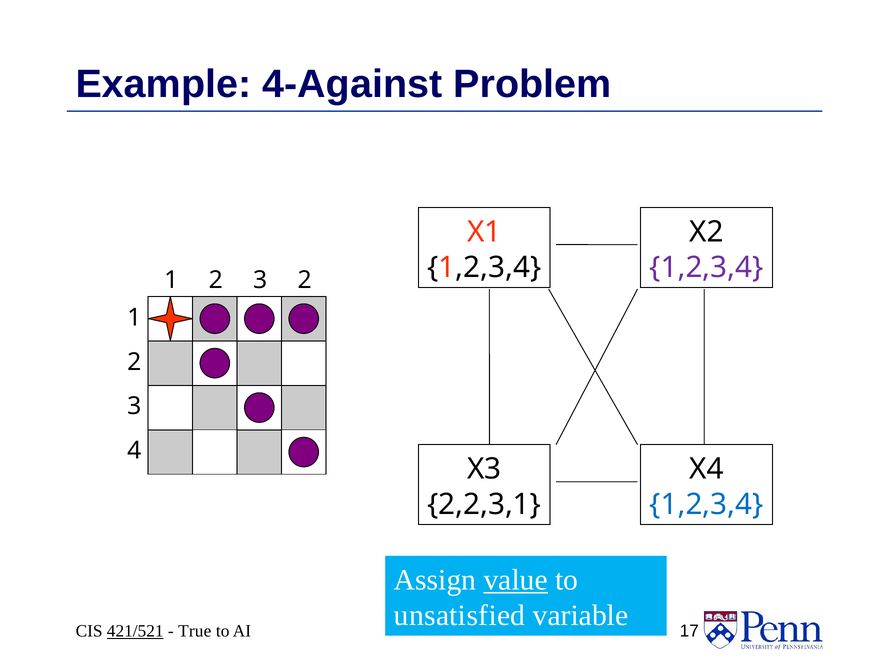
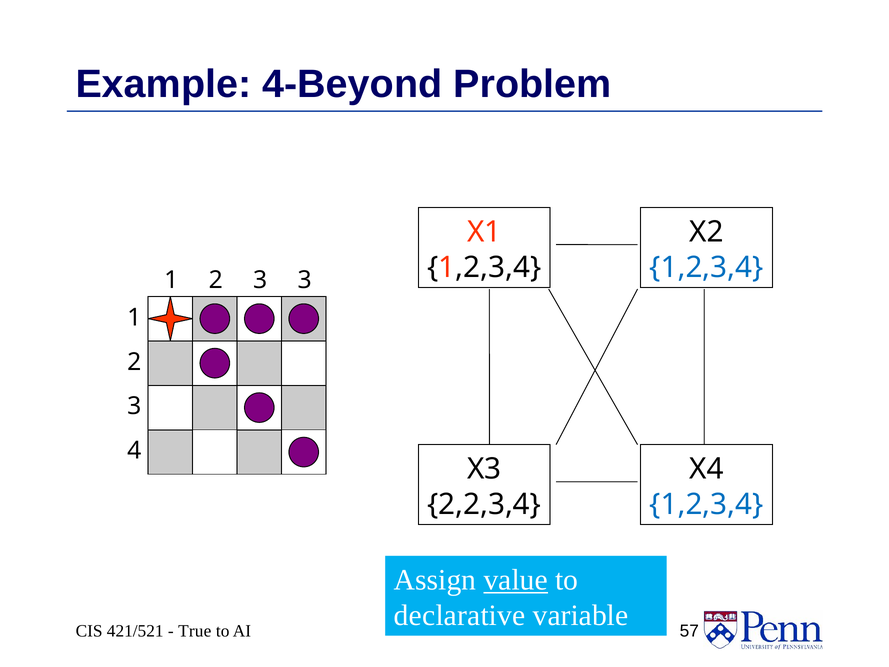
4-Against: 4-Against -> 4-Beyond
1,2,3,4 at (706, 267) colour: purple -> blue
2 2: 2 -> 3
2,2,3,1: 2,2,3,1 -> 2,2,3,4
unsatisfied: unsatisfied -> declarative
421/521 underline: present -> none
17: 17 -> 57
